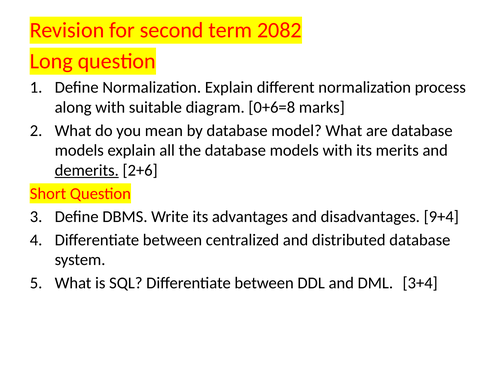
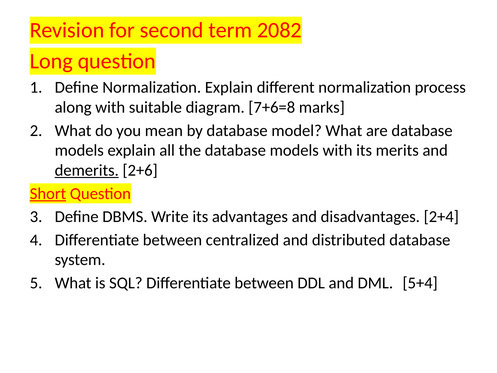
0+6=8: 0+6=8 -> 7+6=8
Short underline: none -> present
9+4: 9+4 -> 2+4
3+4: 3+4 -> 5+4
